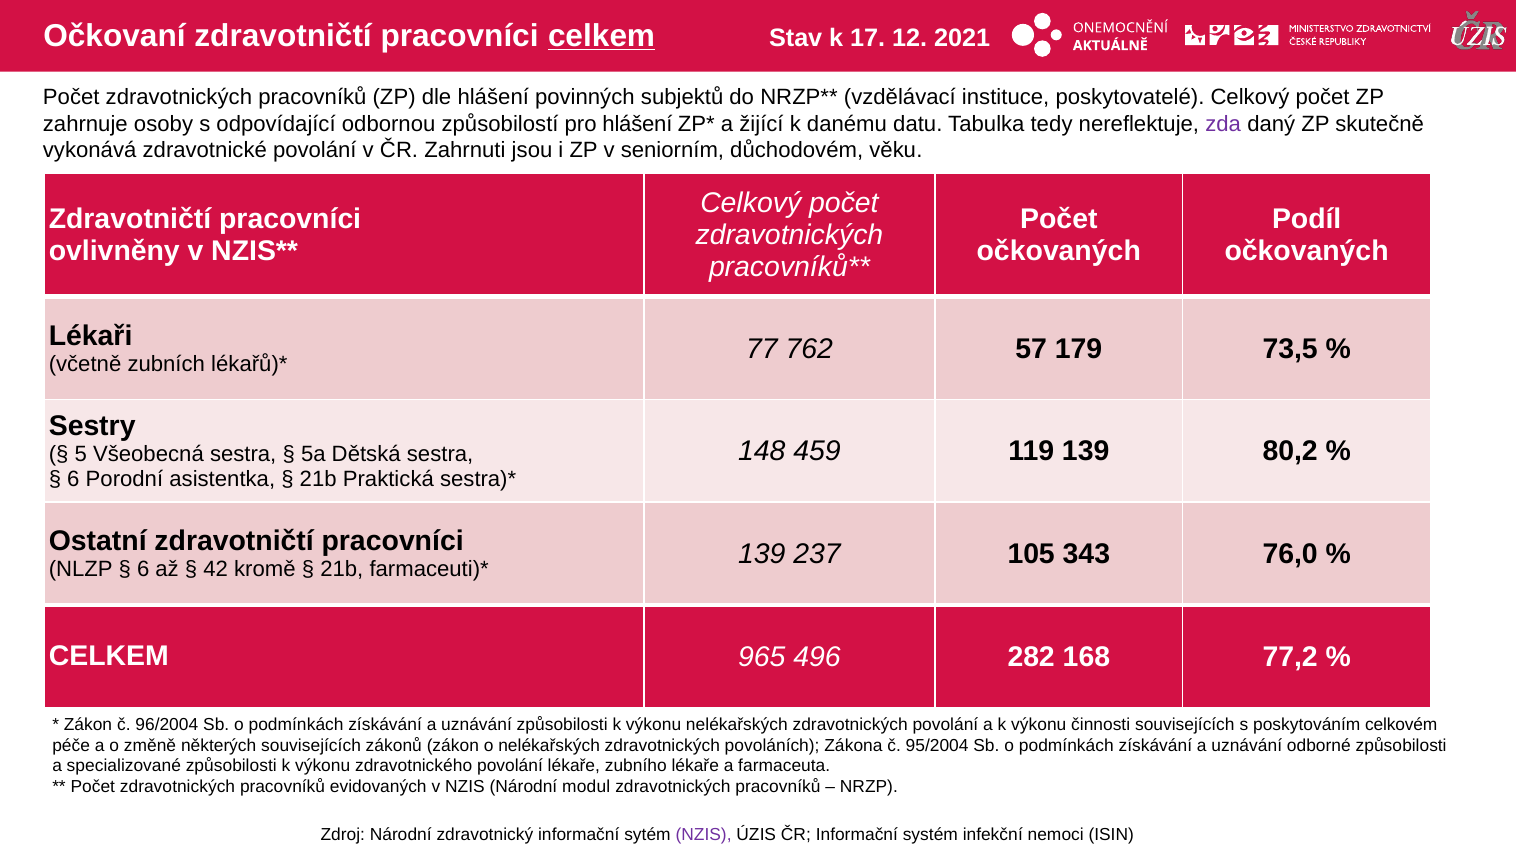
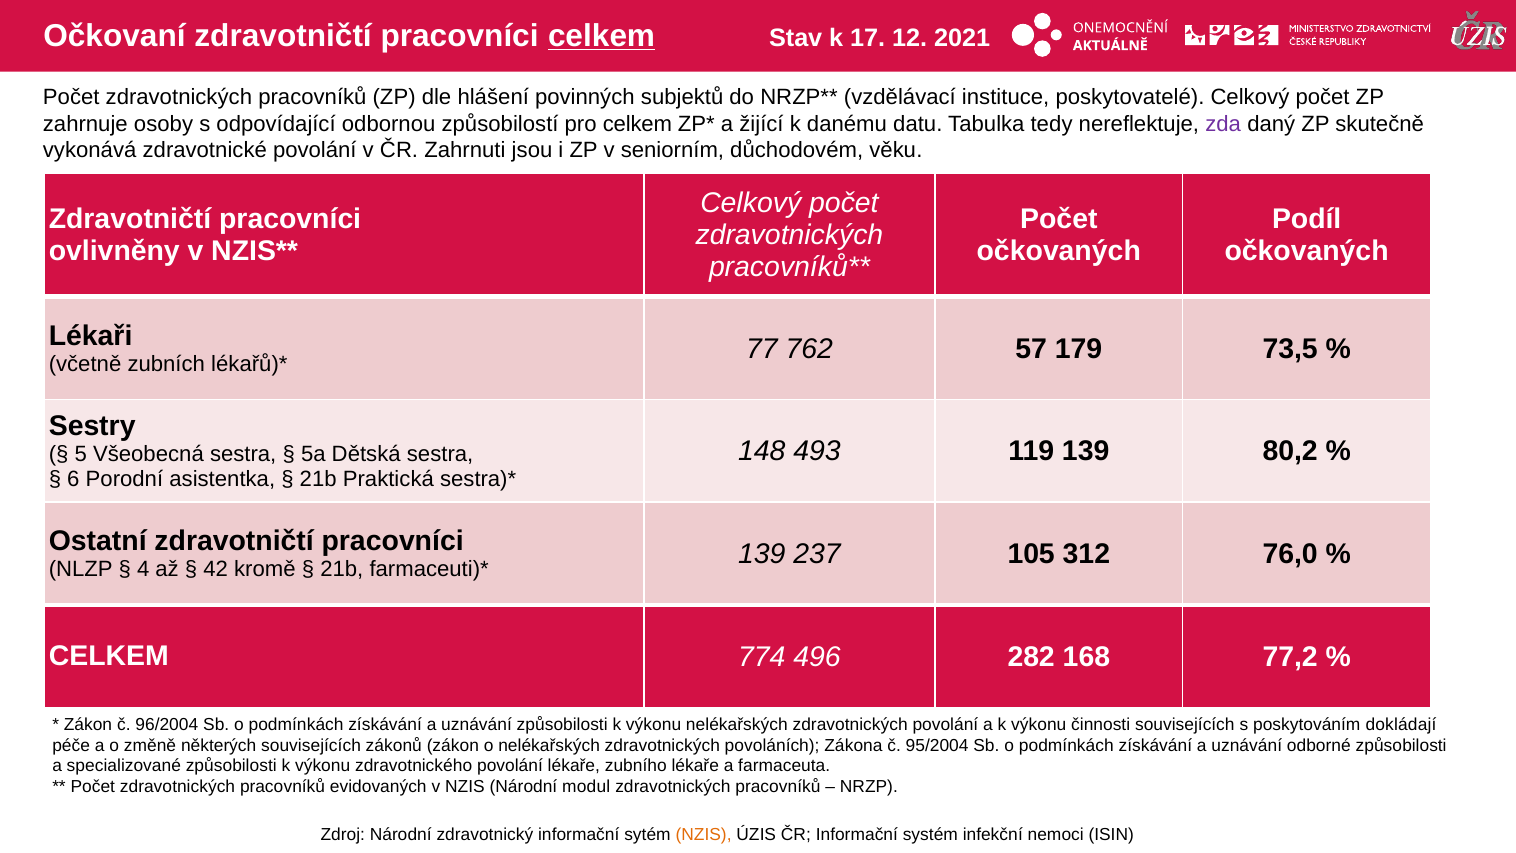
pro hlášení: hlášení -> celkem
459: 459 -> 493
343: 343 -> 312
6 at (143, 569): 6 -> 4
965: 965 -> 774
celkovém: celkovém -> dokládají
NZIS at (704, 835) colour: purple -> orange
